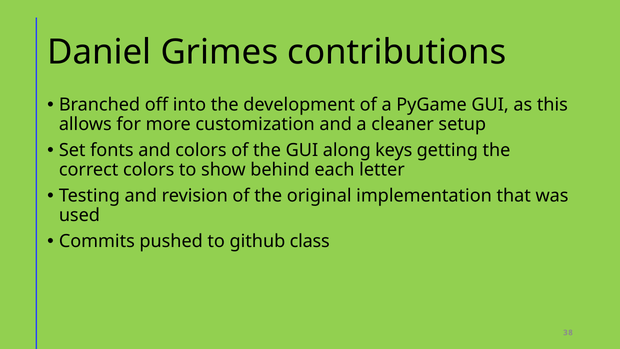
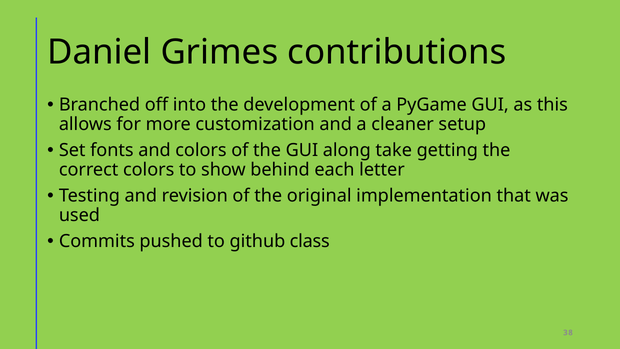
keys: keys -> take
